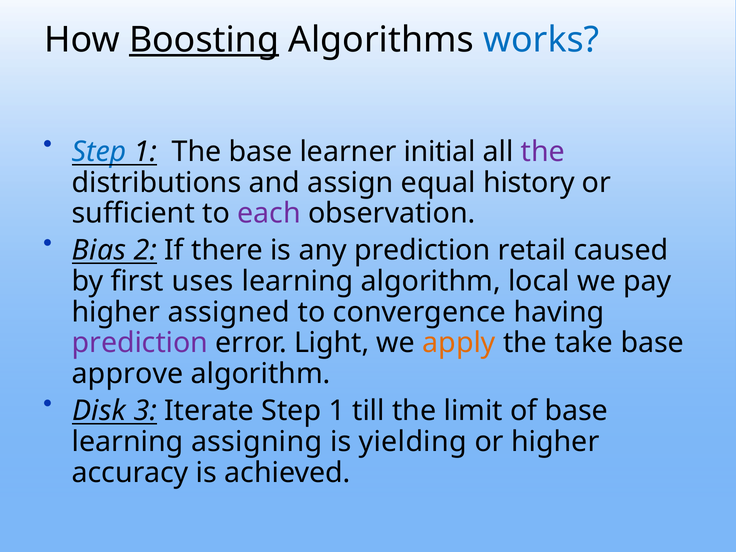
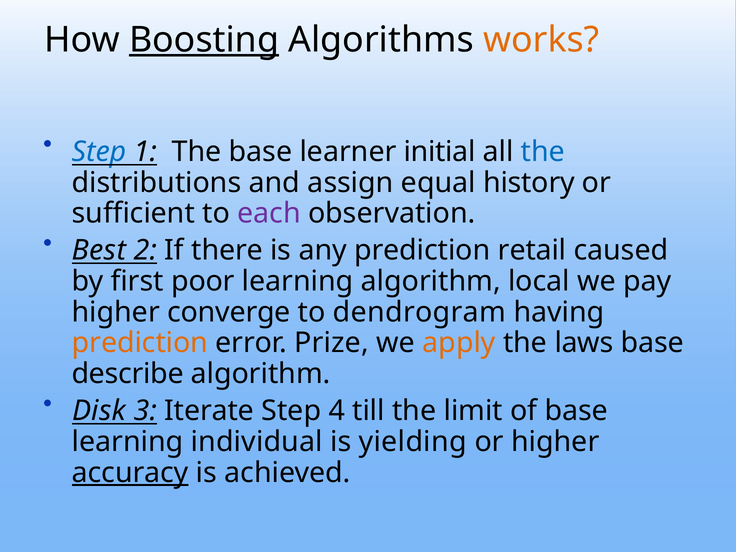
works colour: blue -> orange
the at (543, 152) colour: purple -> blue
Bias: Bias -> Best
uses: uses -> poor
assigned: assigned -> converge
convergence: convergence -> dendrogram
prediction at (140, 343) colour: purple -> orange
Light: Light -> Prize
take: take -> laws
approve: approve -> describe
Iterate Step 1: 1 -> 4
assigning: assigning -> individual
accuracy underline: none -> present
